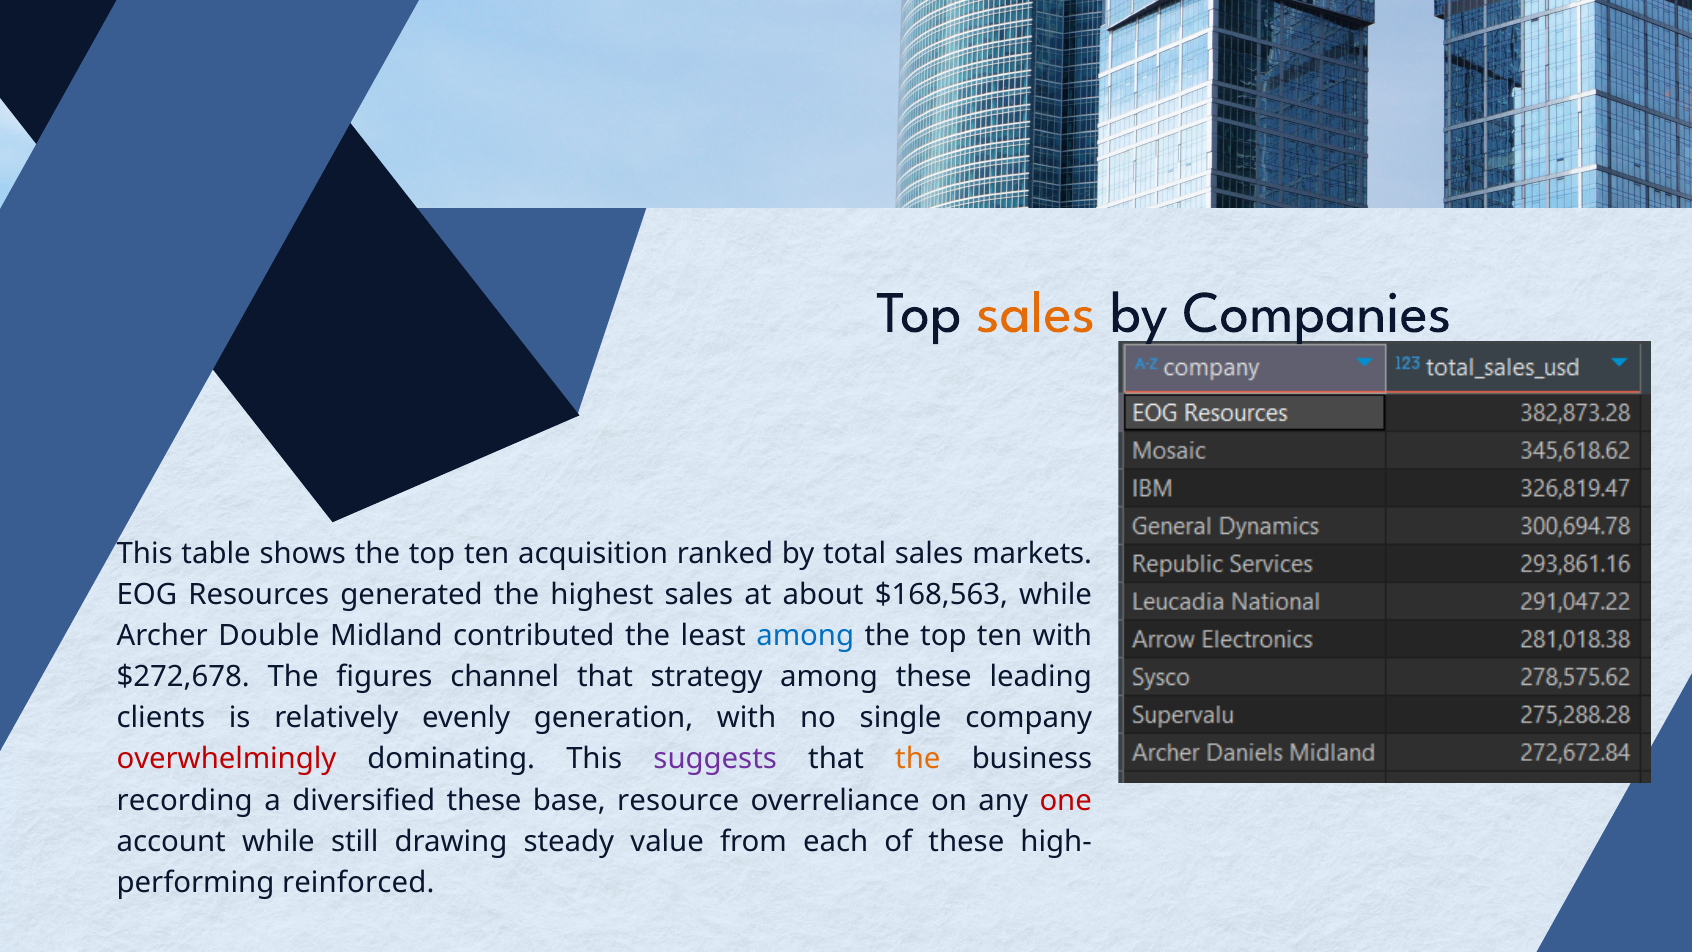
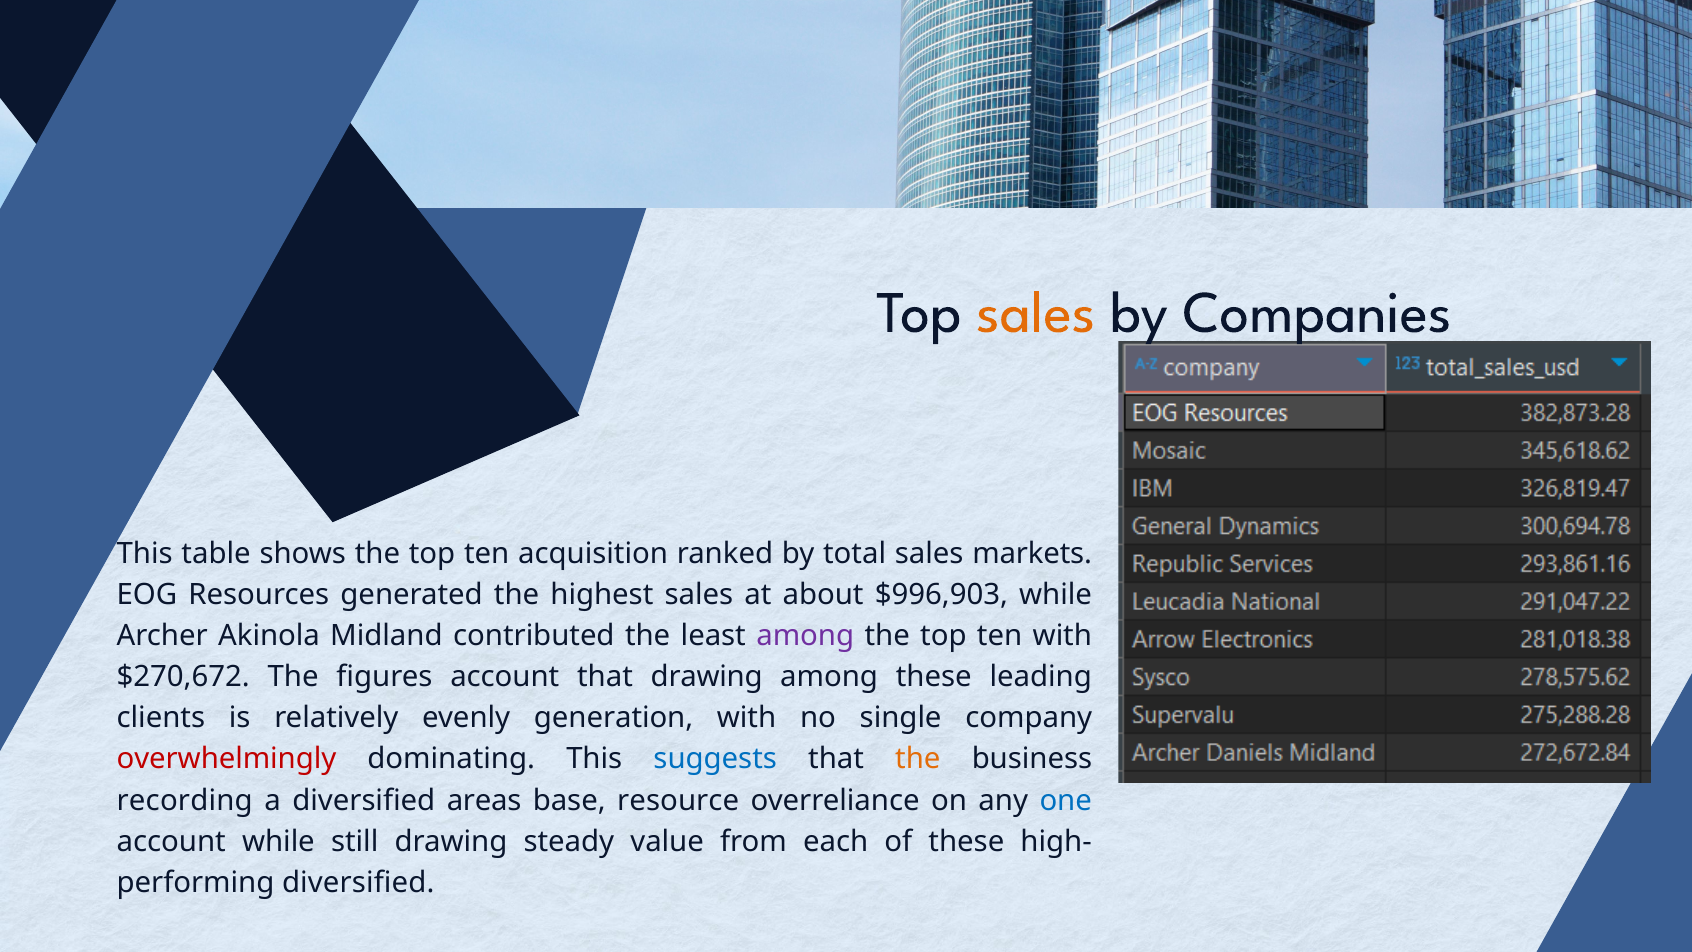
$168,563: $168,563 -> $996,903
Double: Double -> Akinola
among at (805, 636) colour: blue -> purple
$272,678: $272,678 -> $270,672
figures channel: channel -> account
that strategy: strategy -> drawing
suggests colour: purple -> blue
diversified these: these -> areas
one colour: red -> blue
reinforced at (358, 882): reinforced -> diversified
